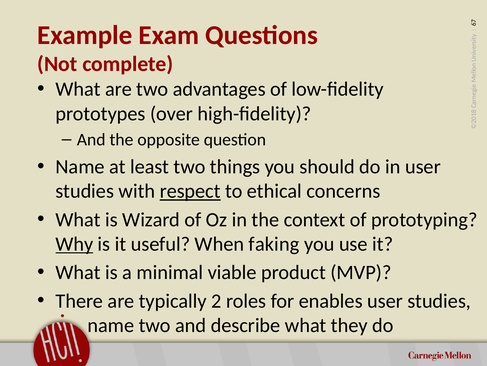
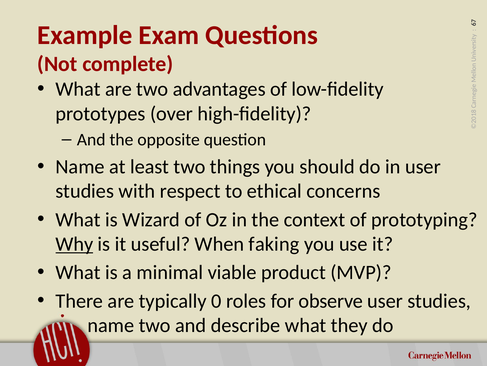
respect underline: present -> none
typically 2: 2 -> 0
enables: enables -> observe
